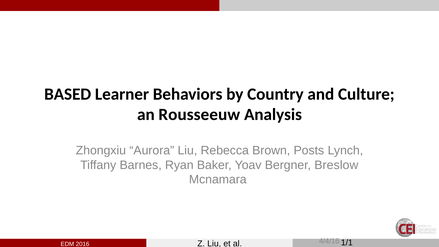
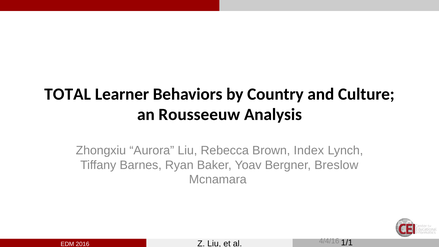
BASED: BASED -> TOTAL
Posts: Posts -> Index
